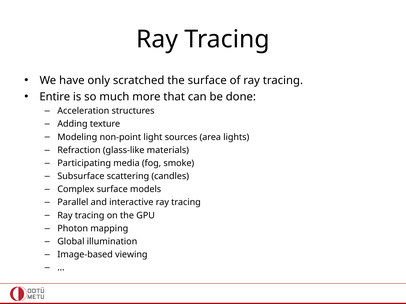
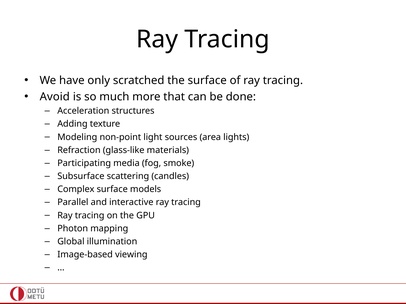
Entire: Entire -> Avoid
